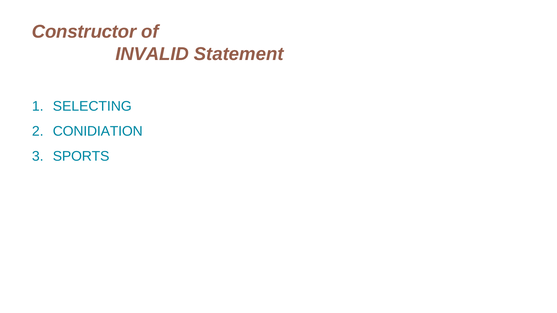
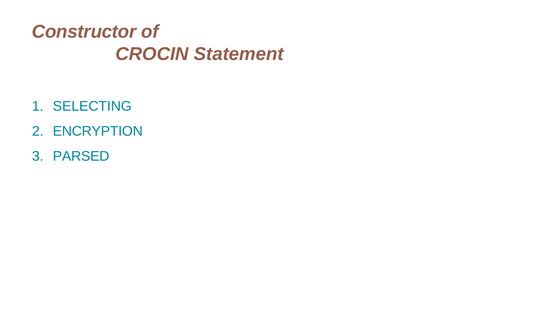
INVALID: INVALID -> CROCIN
CONIDIATION: CONIDIATION -> ENCRYPTION
SPORTS: SPORTS -> PARSED
